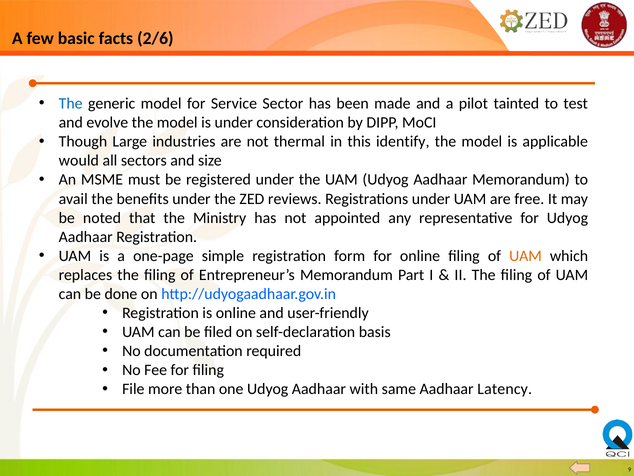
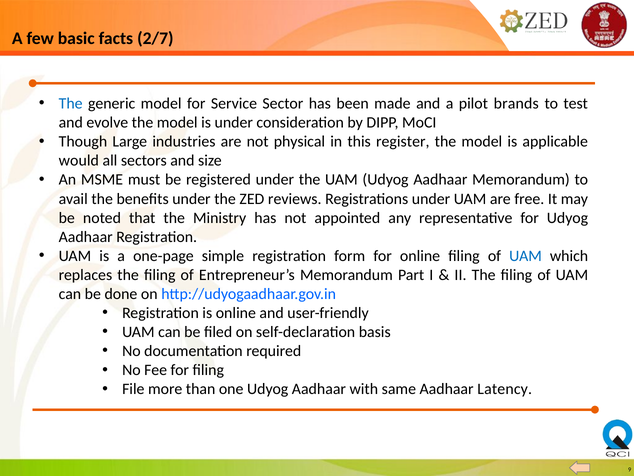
2/6: 2/6 -> 2/7
tainted: tainted -> brands
thermal: thermal -> physical
identify: identify -> register
UAM at (525, 256) colour: orange -> blue
